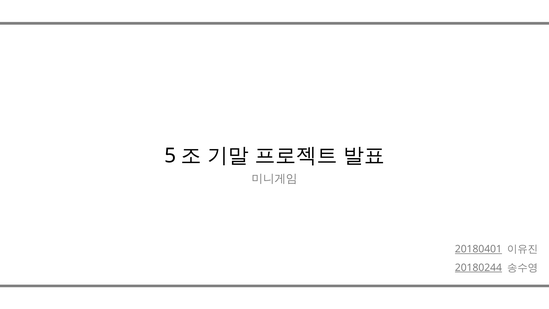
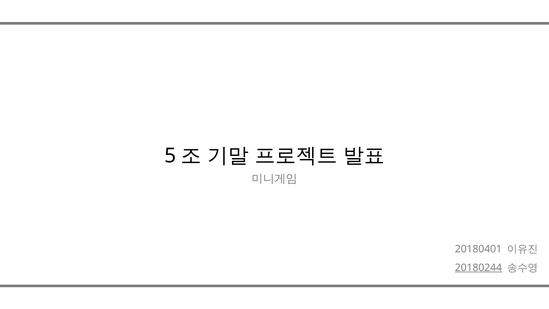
20180401 underline: present -> none
